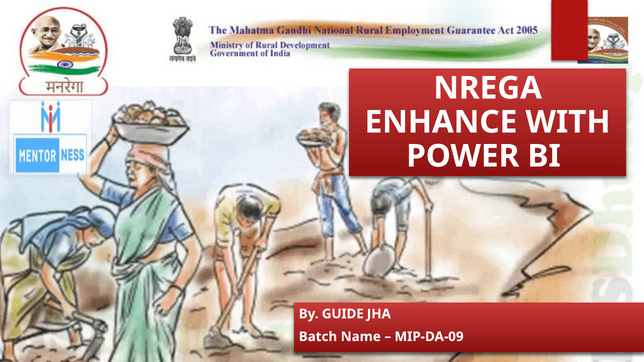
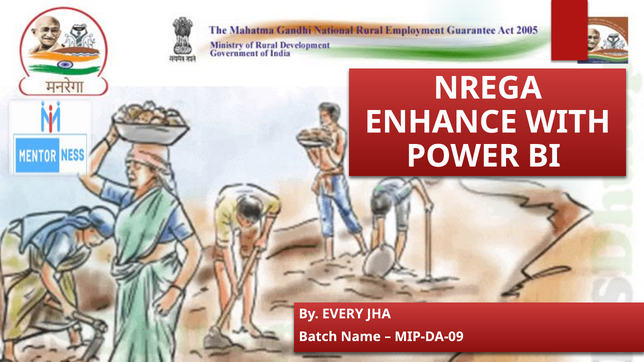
GUIDE: GUIDE -> EVERY
